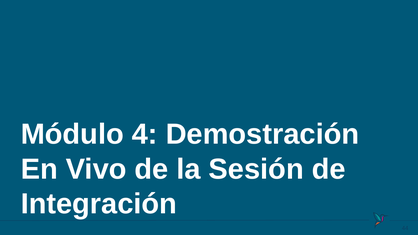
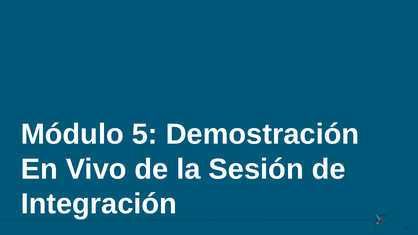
4: 4 -> 5
